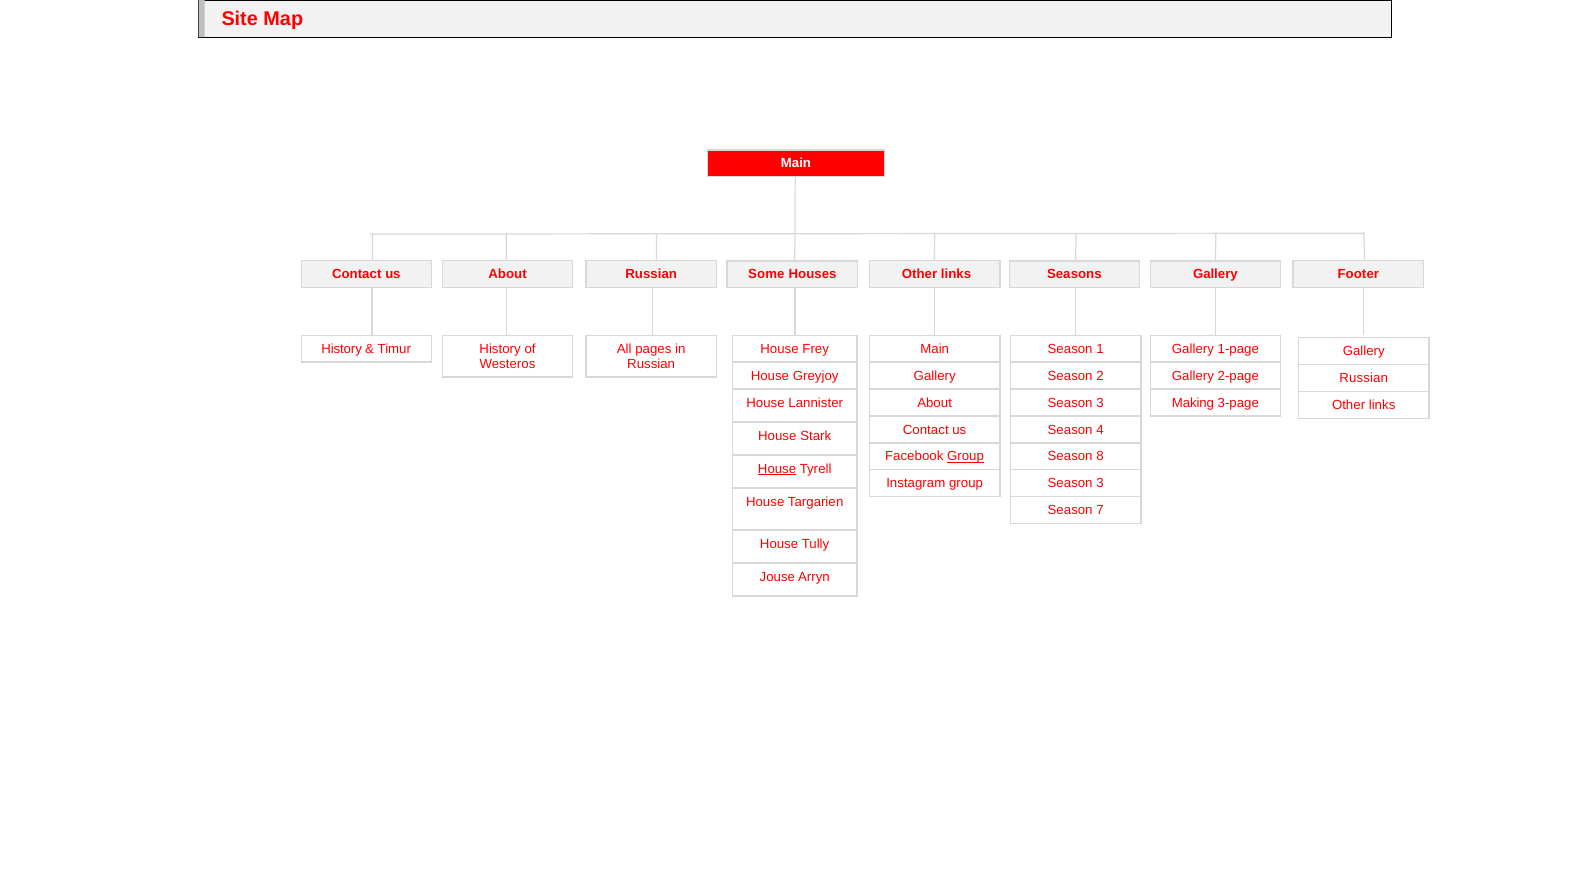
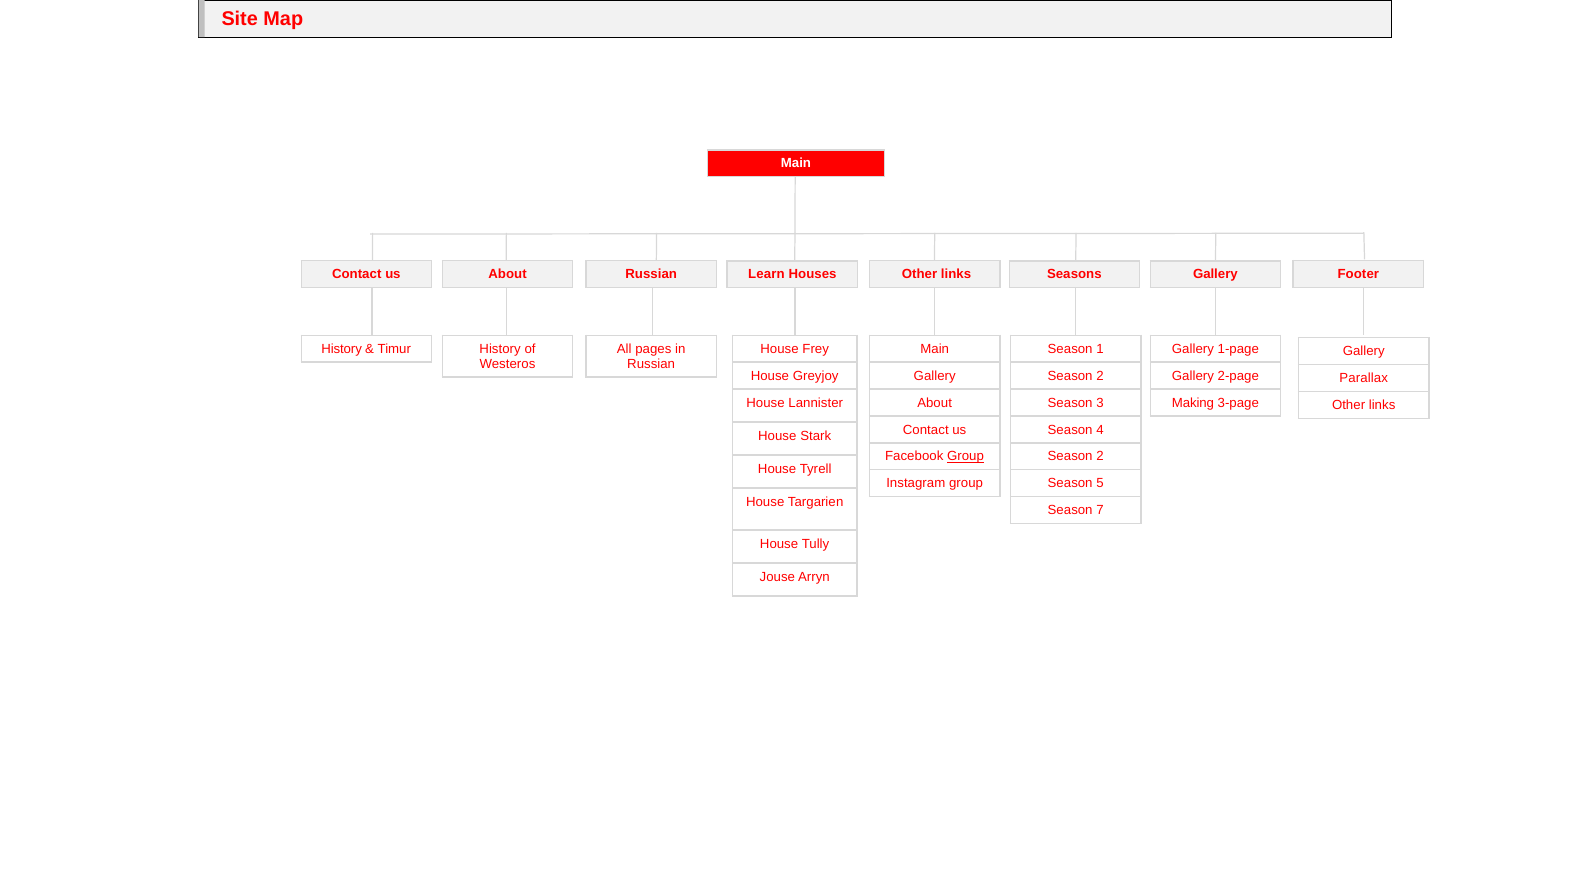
Some: Some -> Learn
Russian at (1364, 378): Russian -> Parallax
8 at (1100, 457): 8 -> 2
House at (777, 469) underline: present -> none
3 at (1100, 484): 3 -> 5
